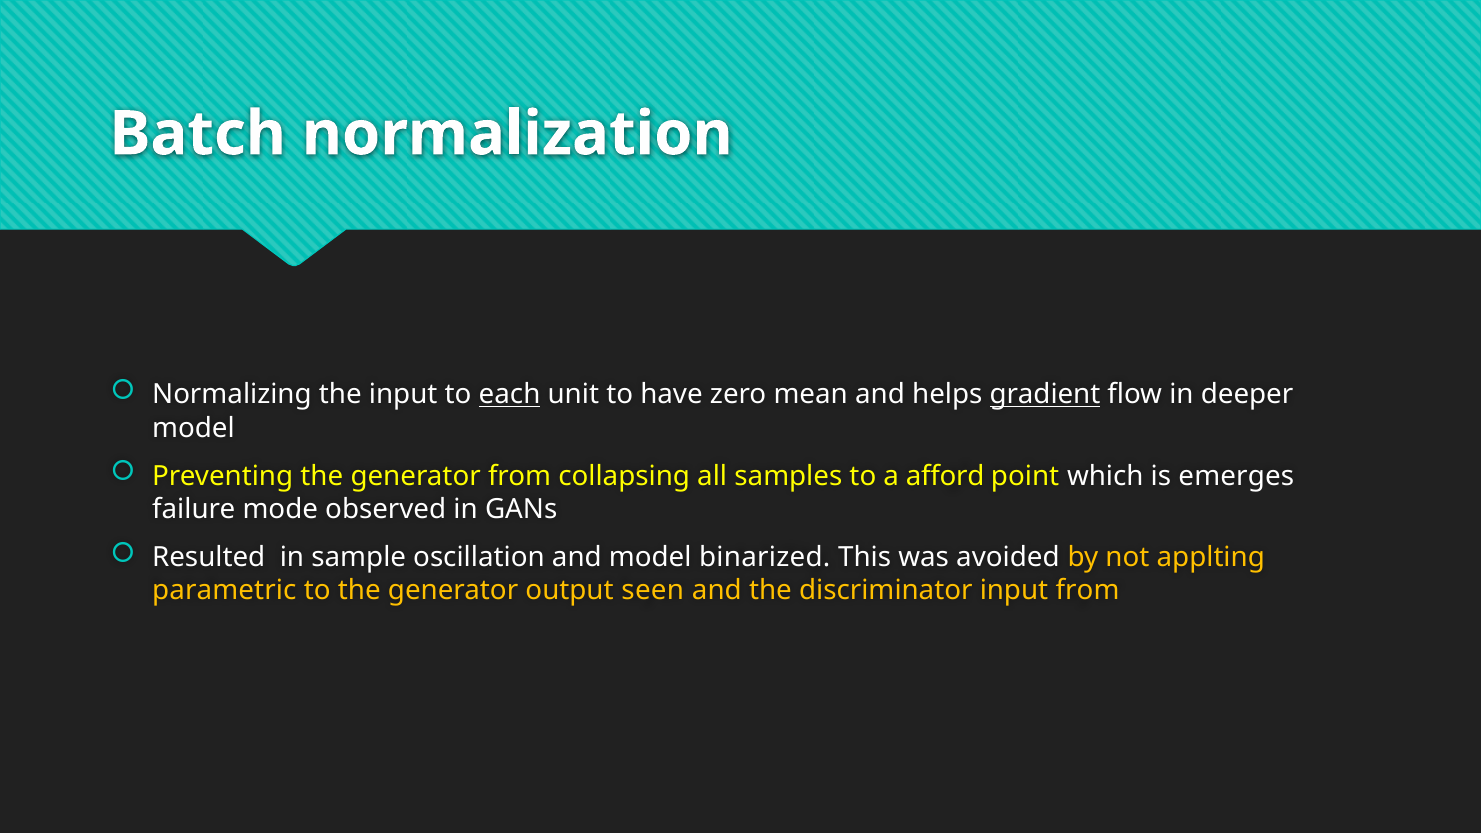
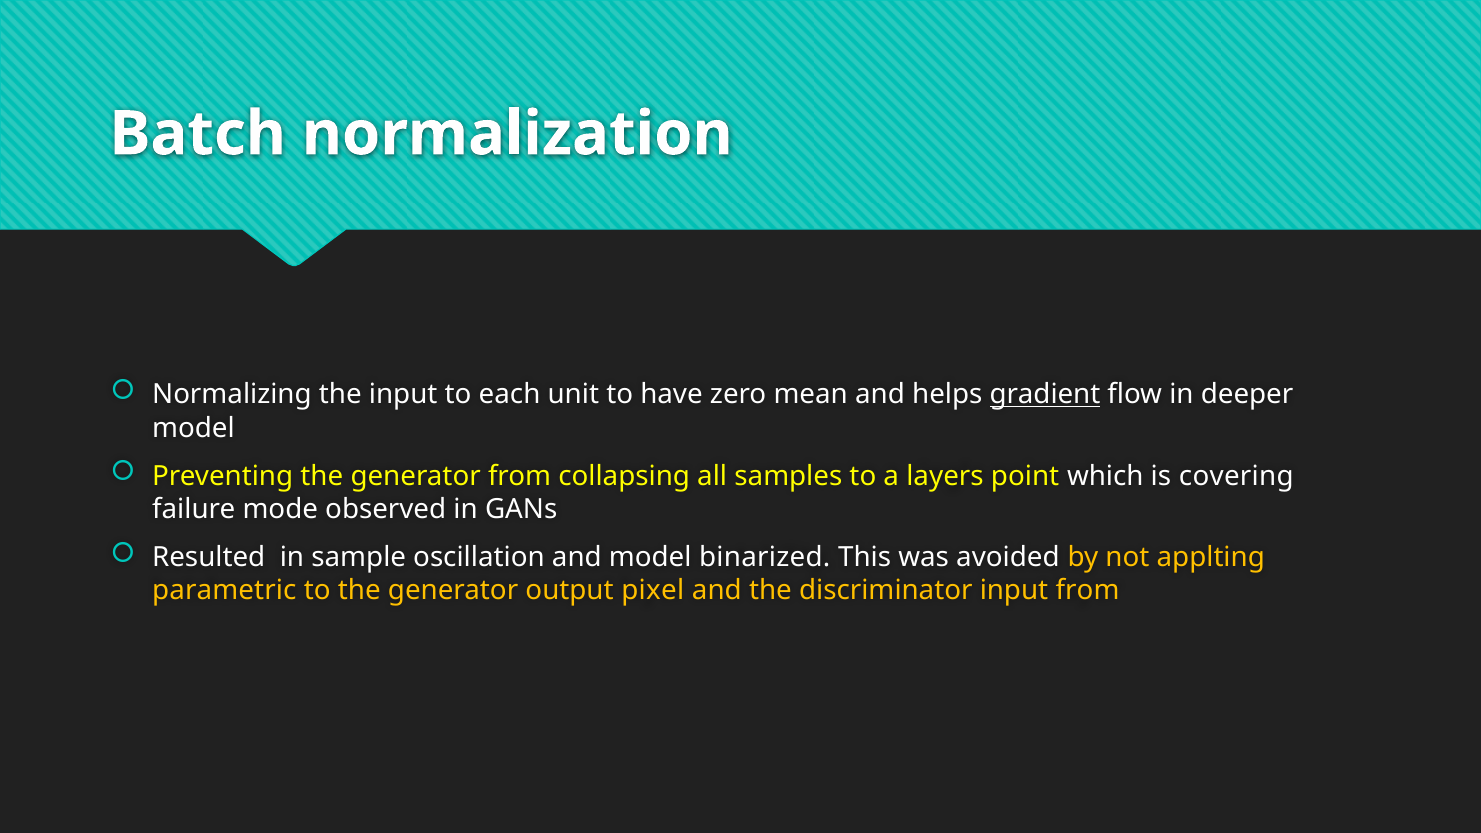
each underline: present -> none
afford: afford -> layers
emerges: emerges -> covering
seen: seen -> pixel
